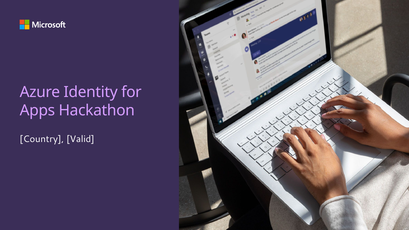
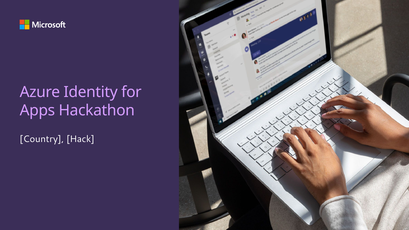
Valid: Valid -> Hack
